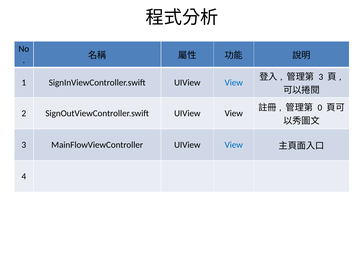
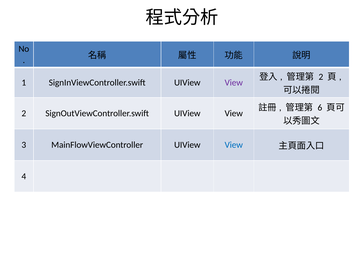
3 at (321, 77): 3 -> 2
View at (234, 83) colour: blue -> purple
0: 0 -> 6
